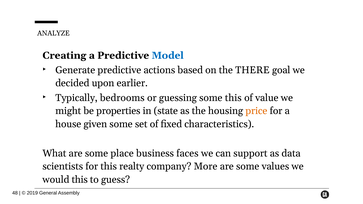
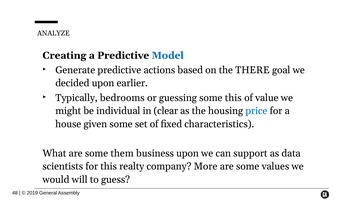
properties: properties -> individual
state: state -> clear
price colour: orange -> blue
place: place -> them
business faces: faces -> upon
would this: this -> will
